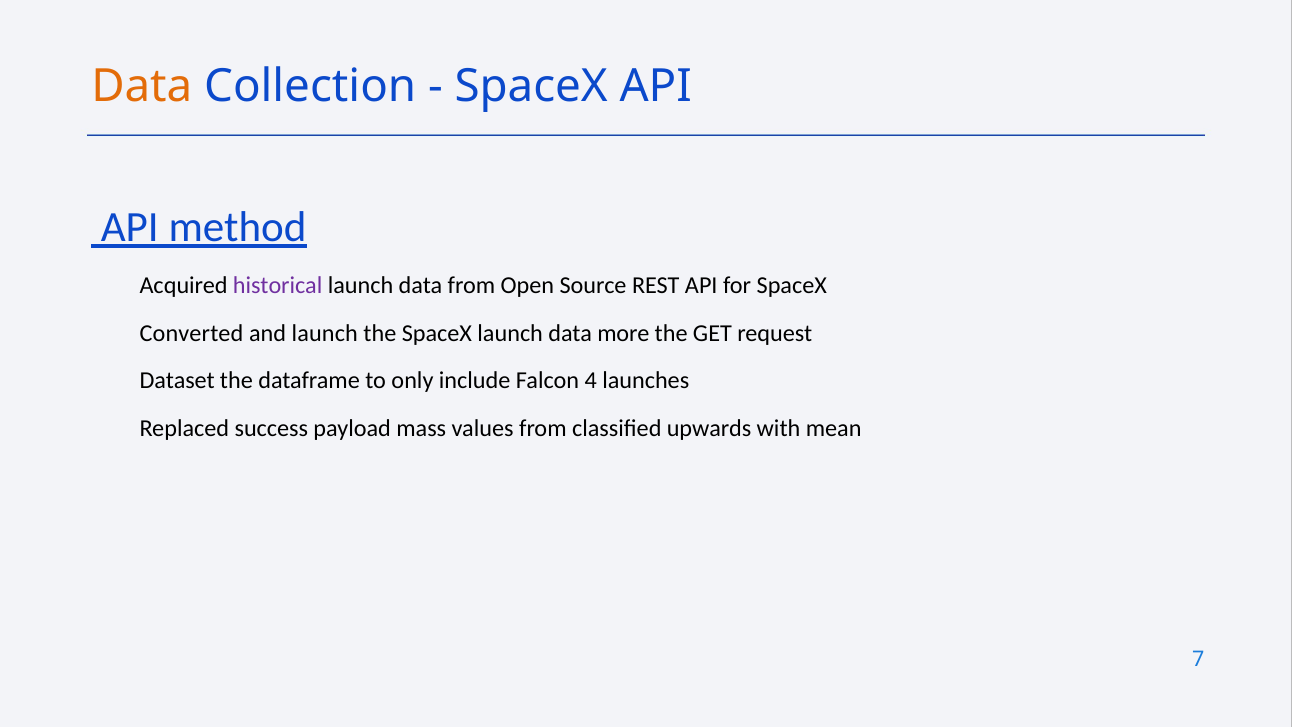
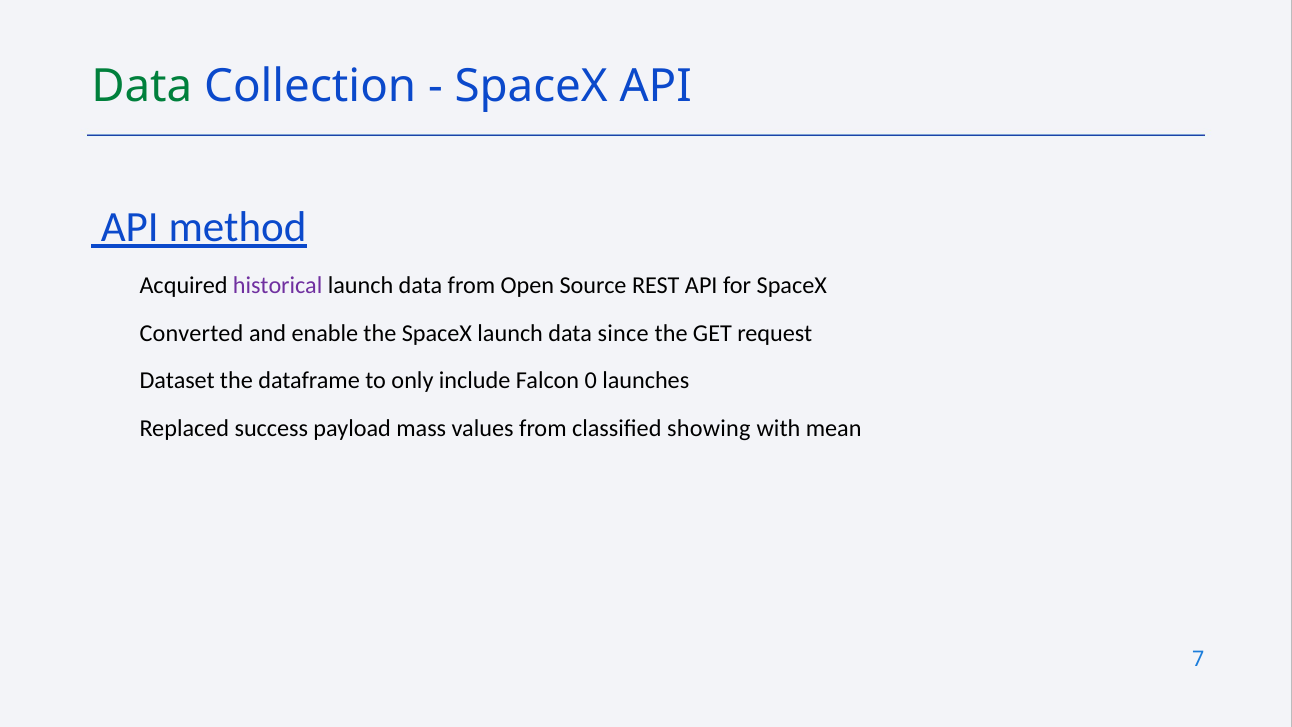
Data at (142, 86) colour: orange -> green
and launch: launch -> enable
more: more -> since
4: 4 -> 0
upwards: upwards -> showing
